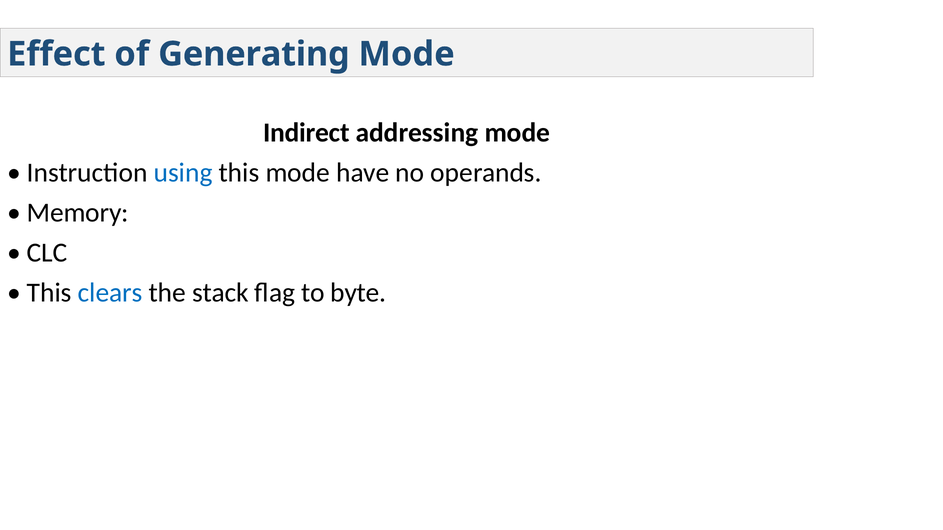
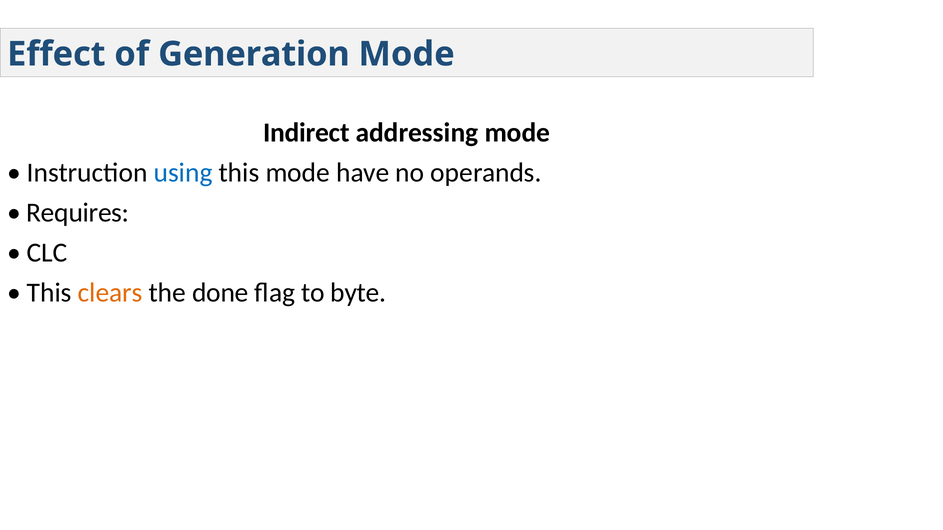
Generating: Generating -> Generation
Memory: Memory -> Requires
clears colour: blue -> orange
stack: stack -> done
